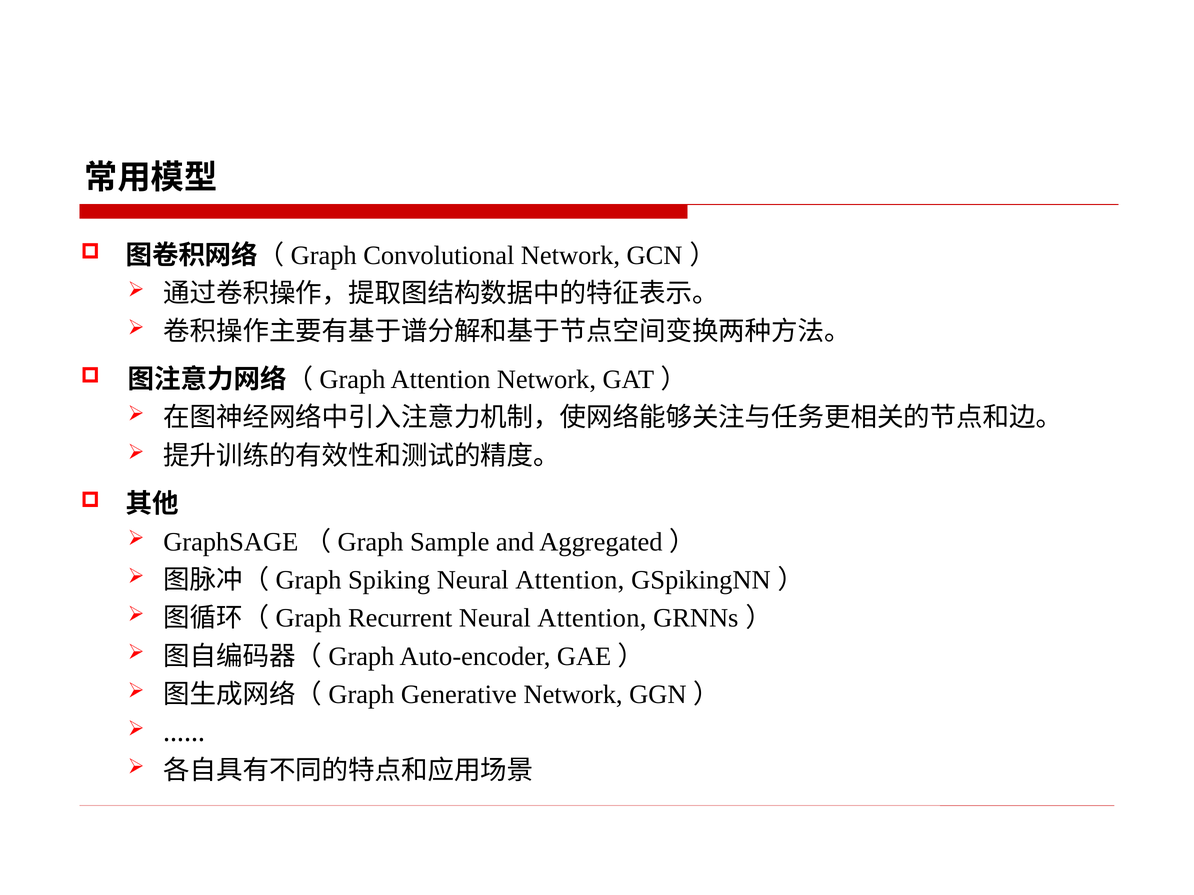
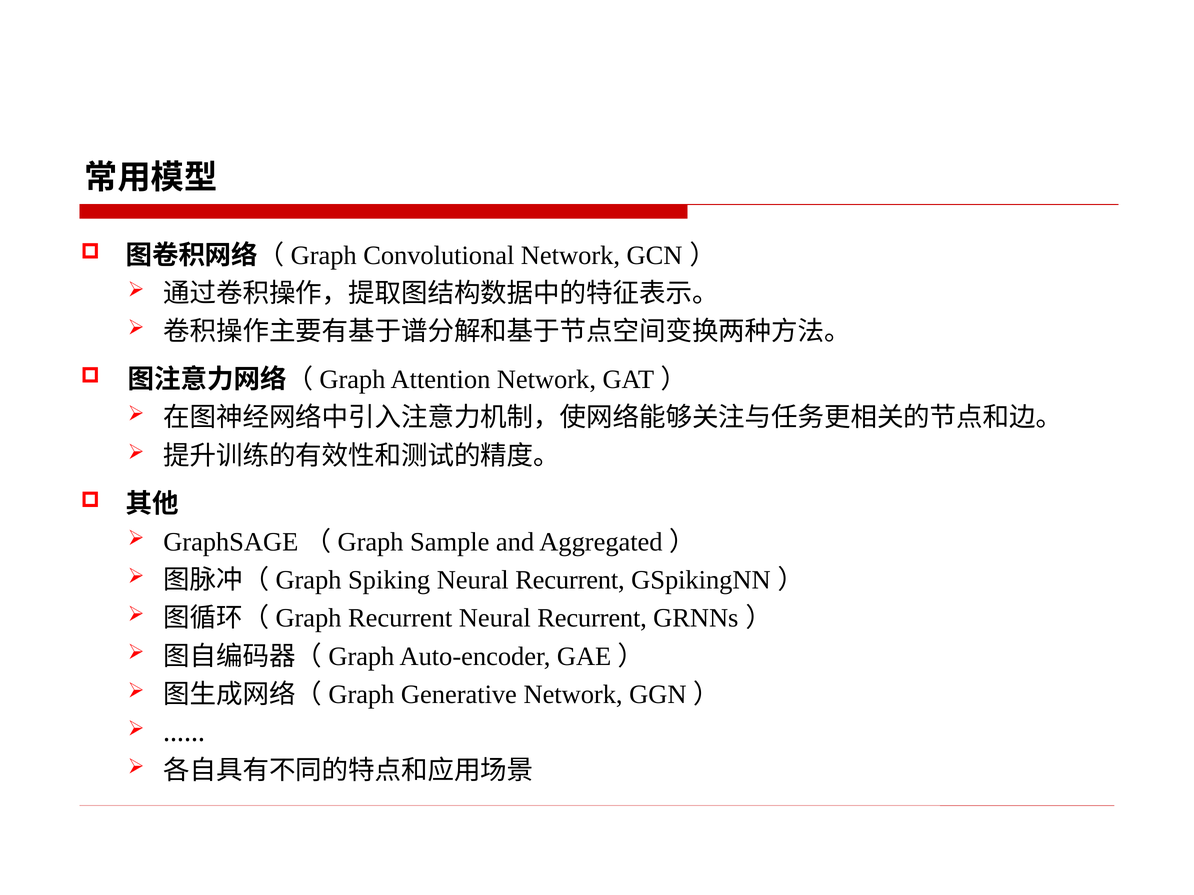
Spiking Neural Attention: Attention -> Recurrent
Recurrent Neural Attention: Attention -> Recurrent
